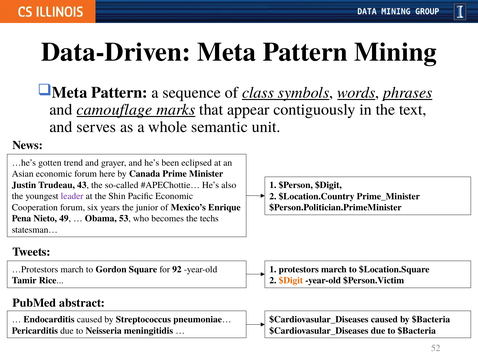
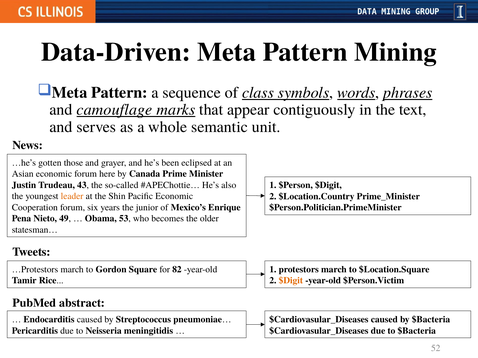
trend: trend -> those
leader colour: purple -> orange
techs: techs -> older
92: 92 -> 82
